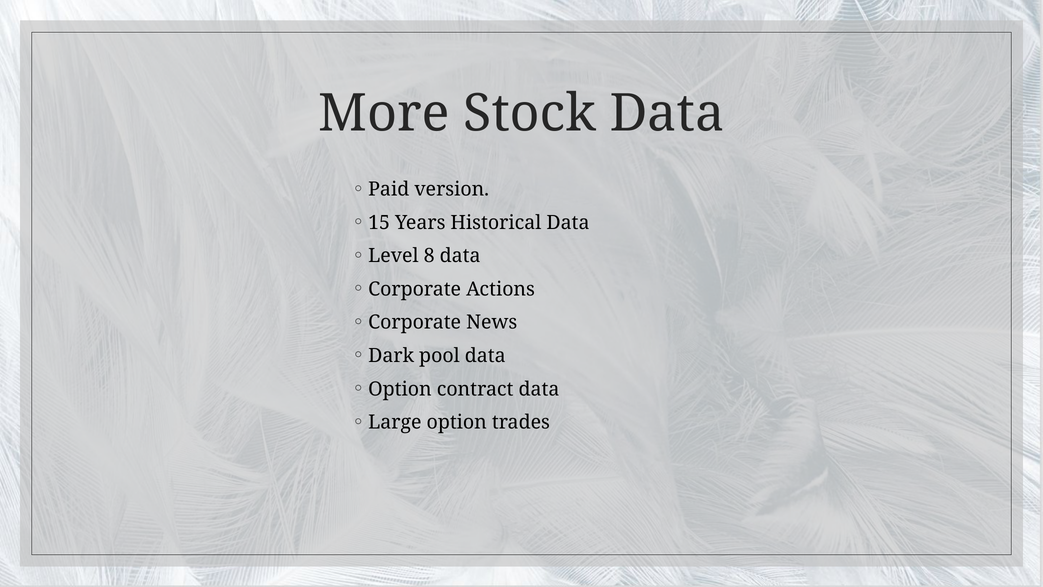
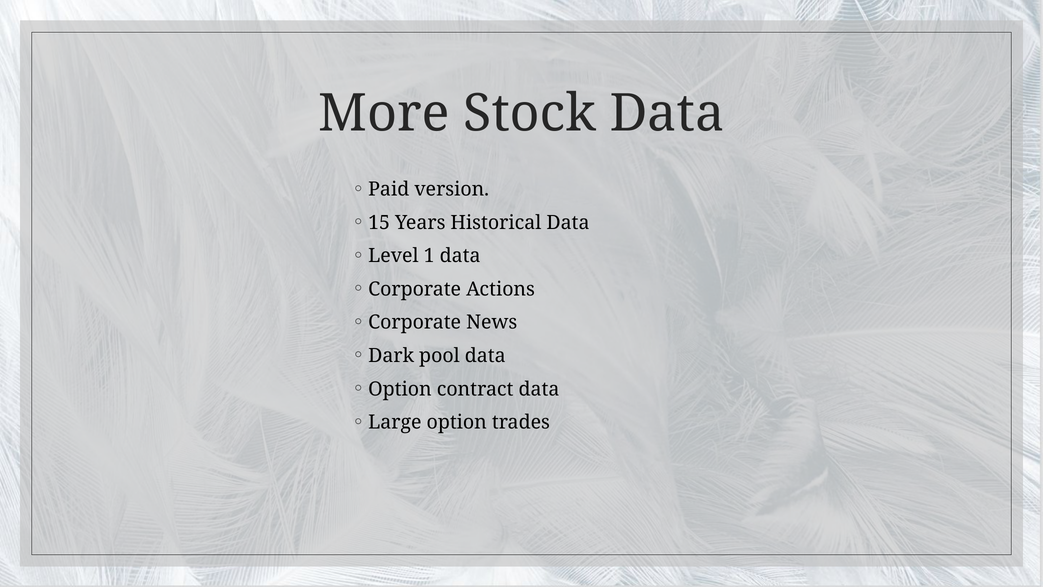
8: 8 -> 1
